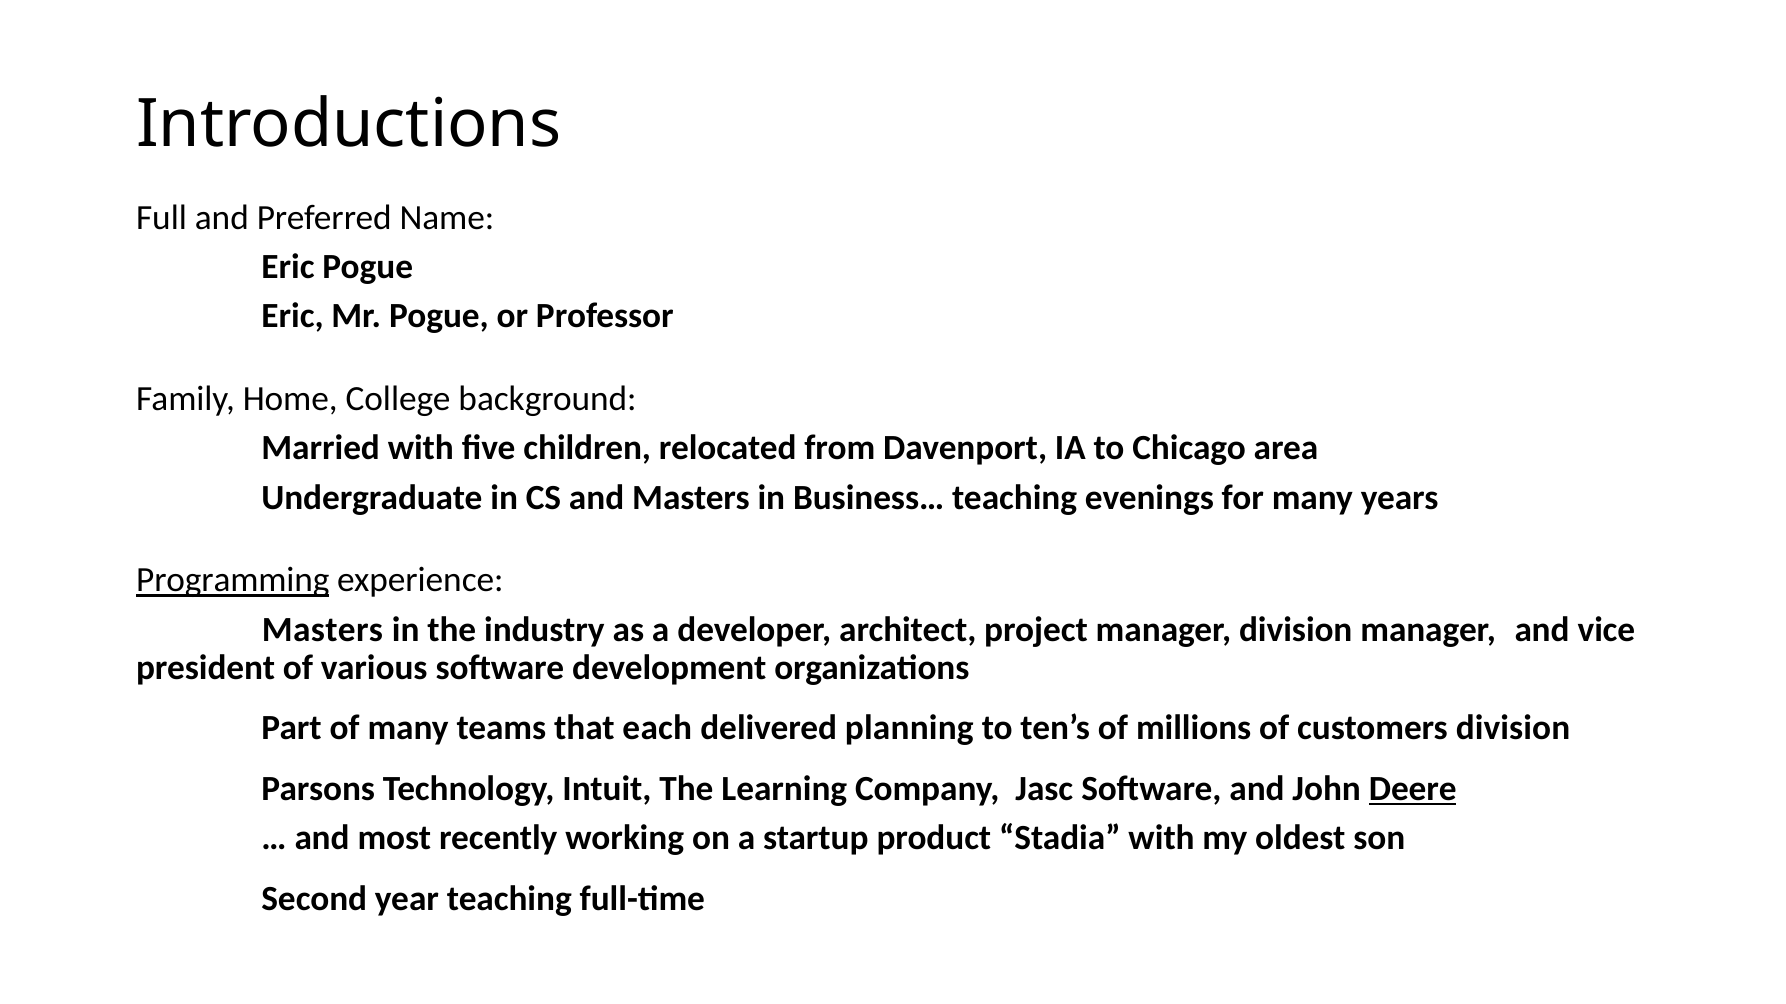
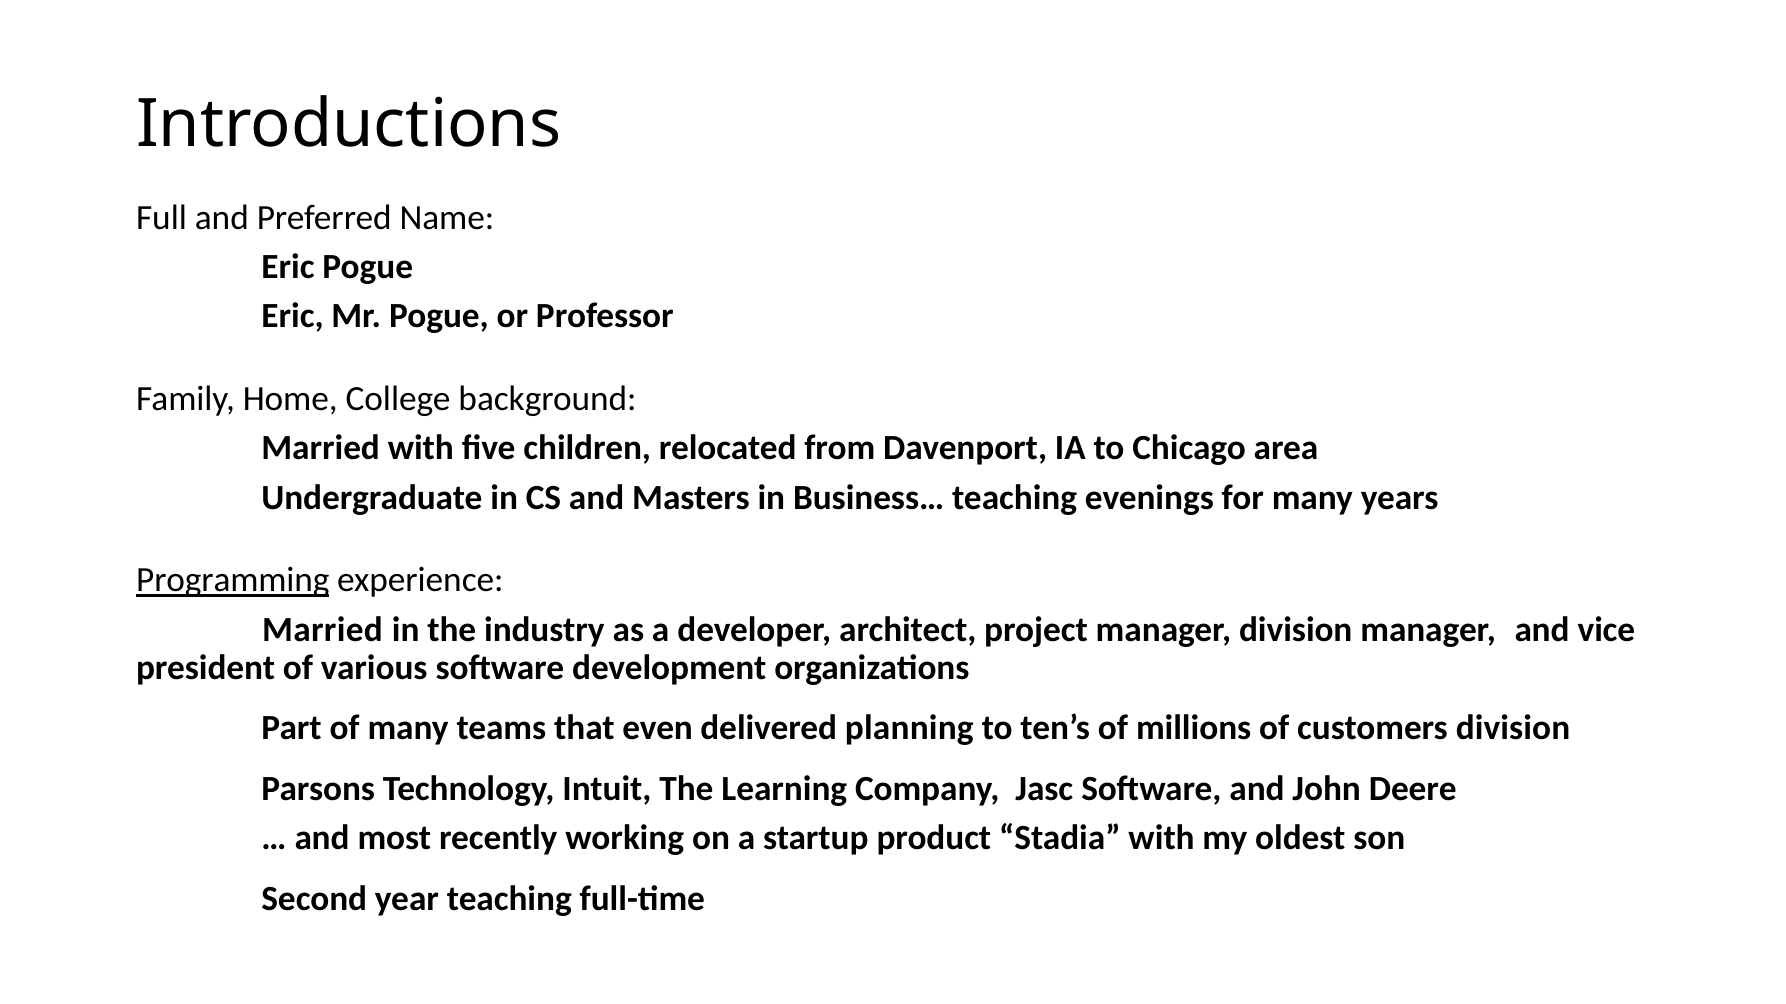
Masters at (322, 630): Masters -> Married
each: each -> even
Deere underline: present -> none
